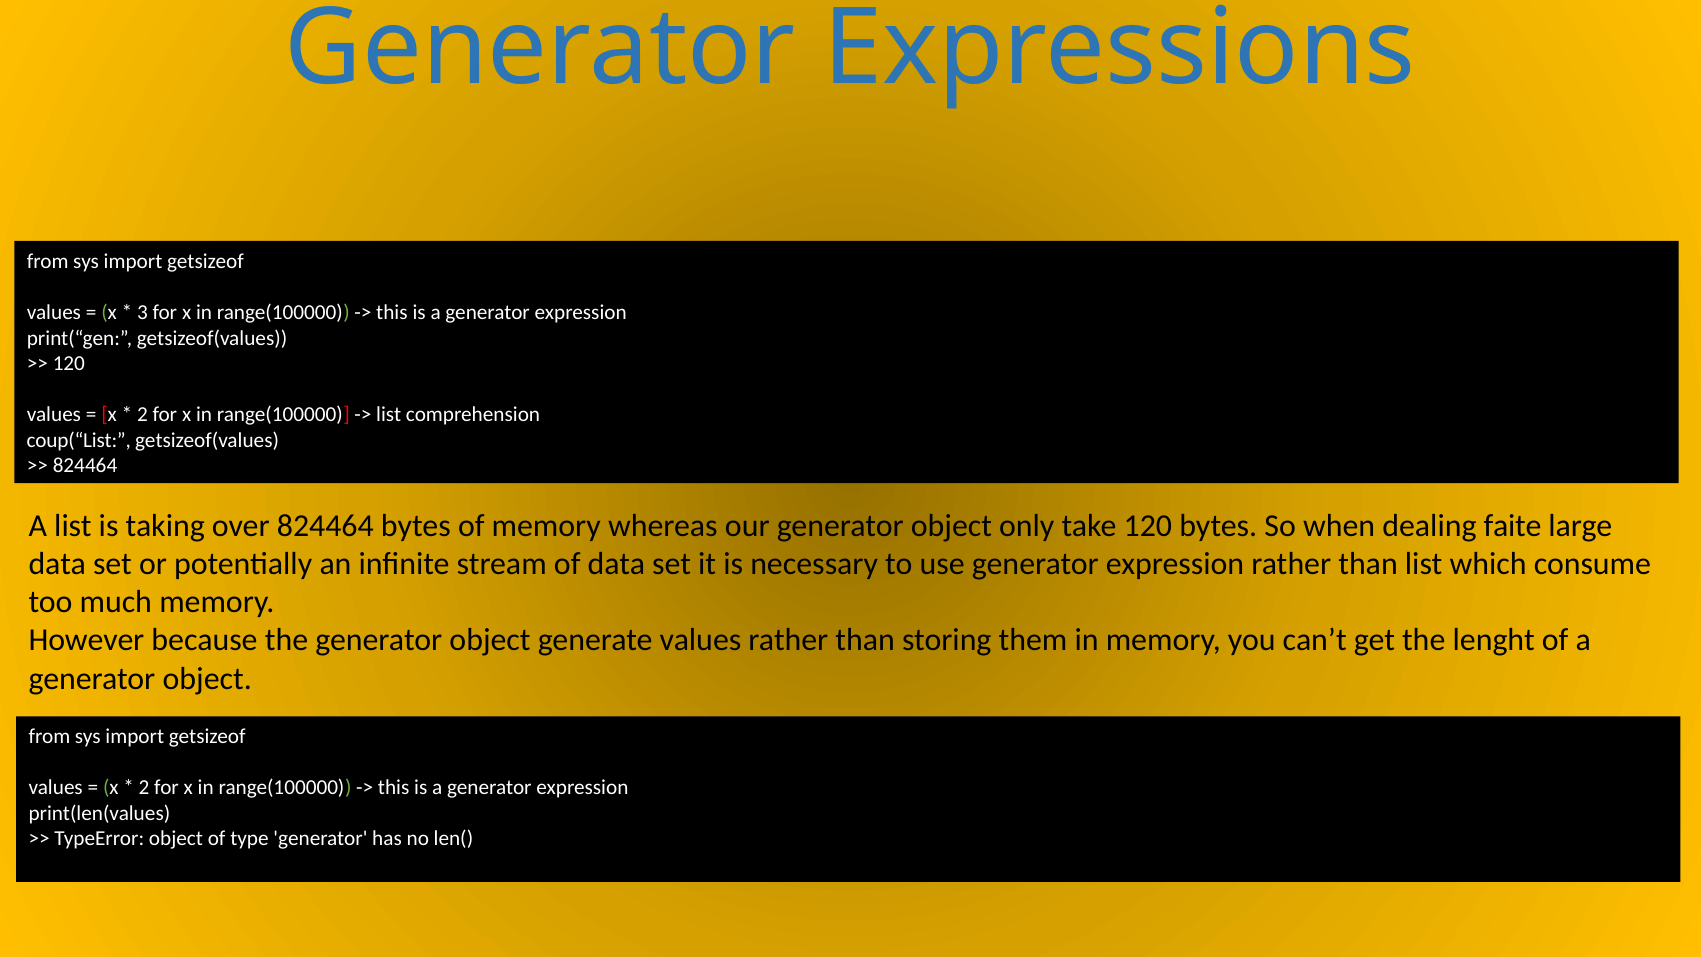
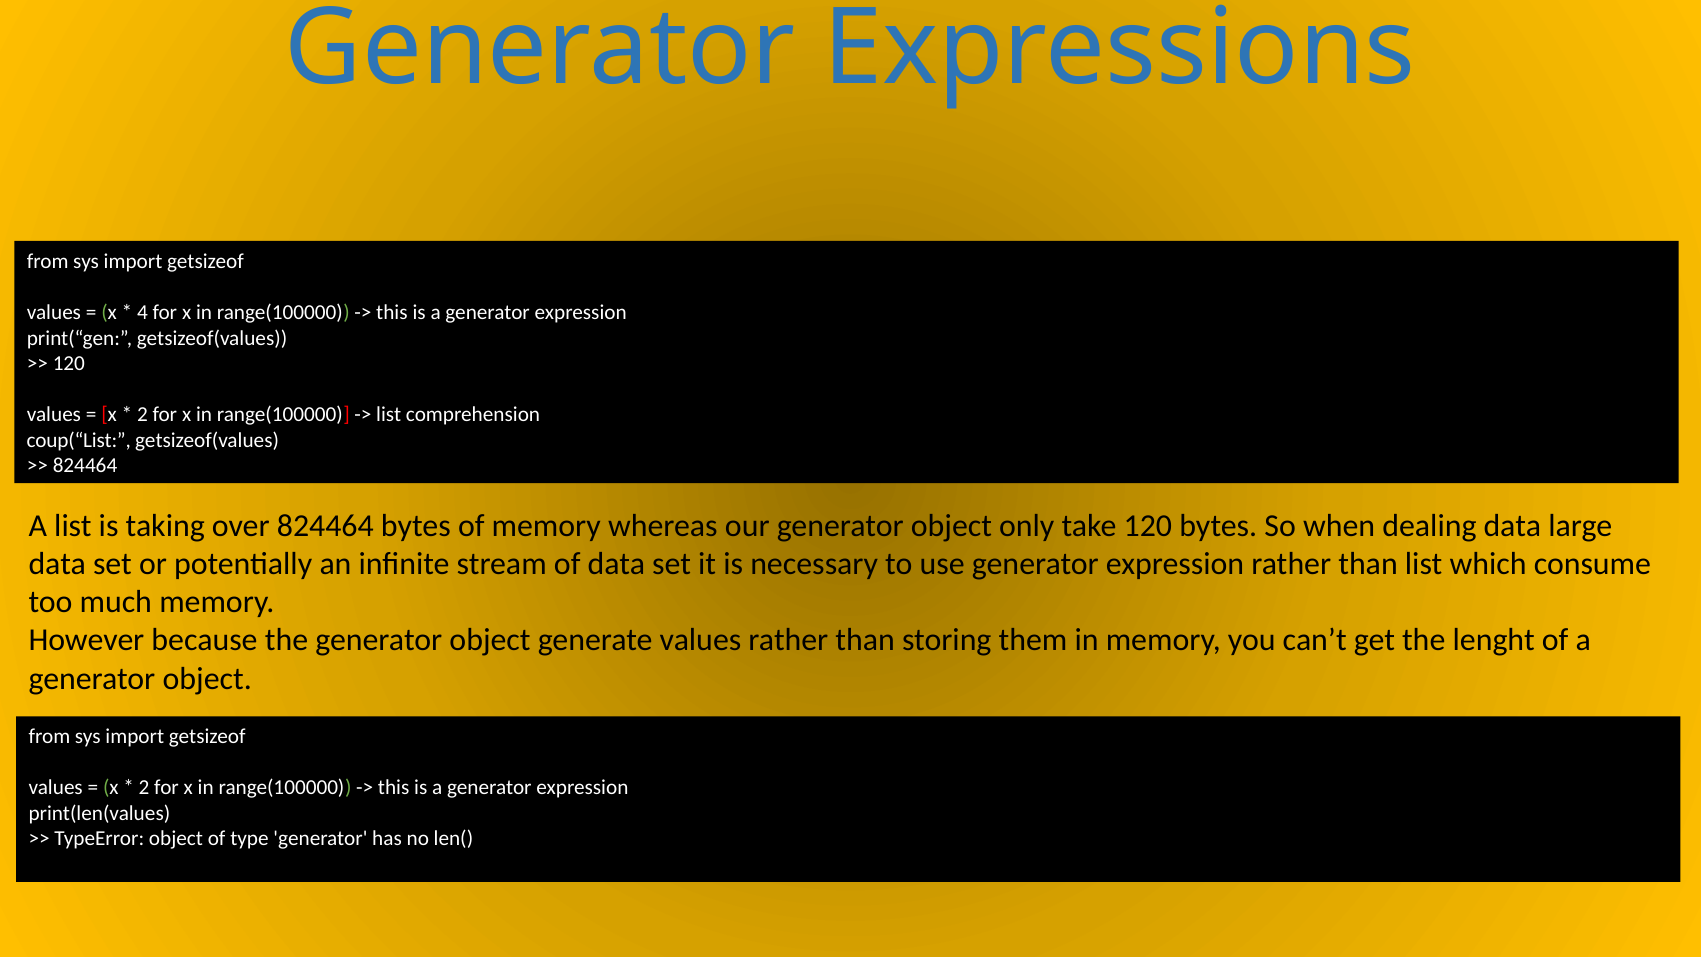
3: 3 -> 4
dealing faite: faite -> data
